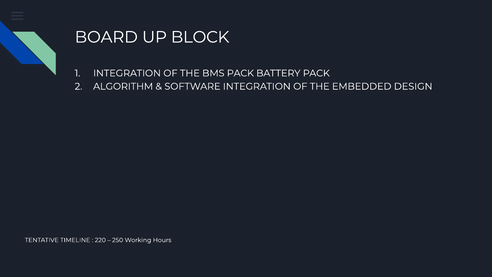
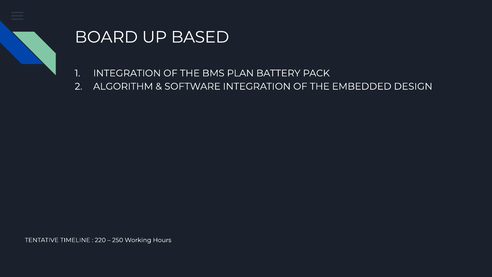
BLOCK: BLOCK -> BASED
BMS PACK: PACK -> PLAN
